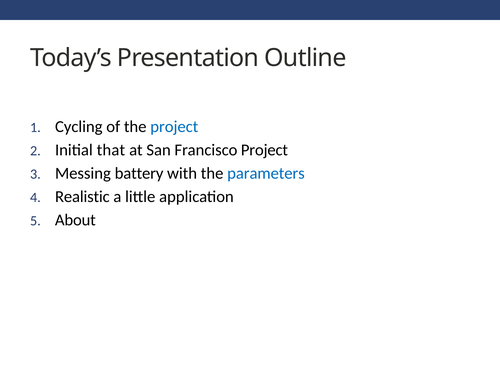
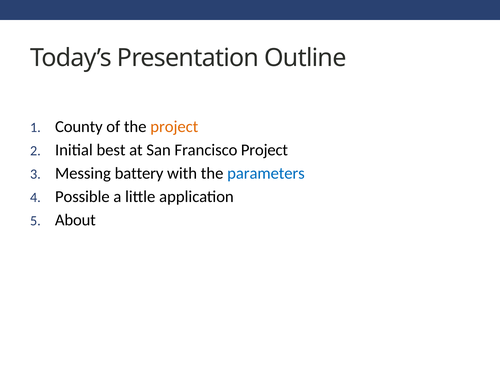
Cycling: Cycling -> County
project at (174, 127) colour: blue -> orange
that: that -> best
Realistic: Realistic -> Possible
